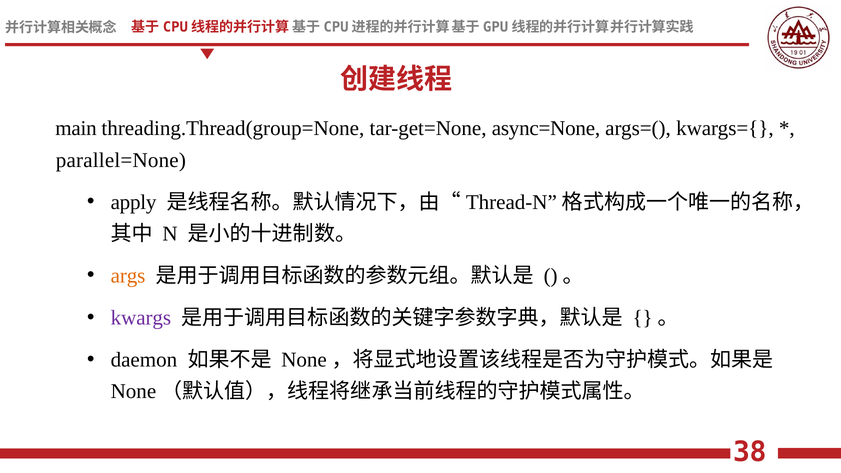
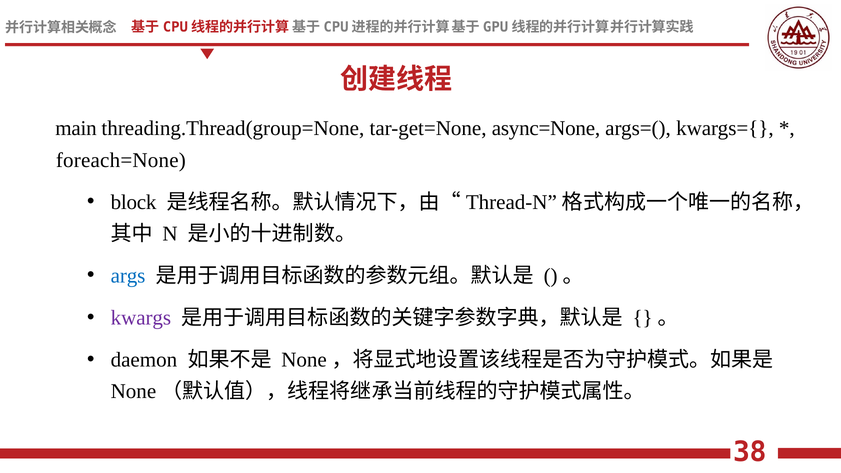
parallel=None: parallel=None -> foreach=None
apply: apply -> block
args colour: orange -> blue
